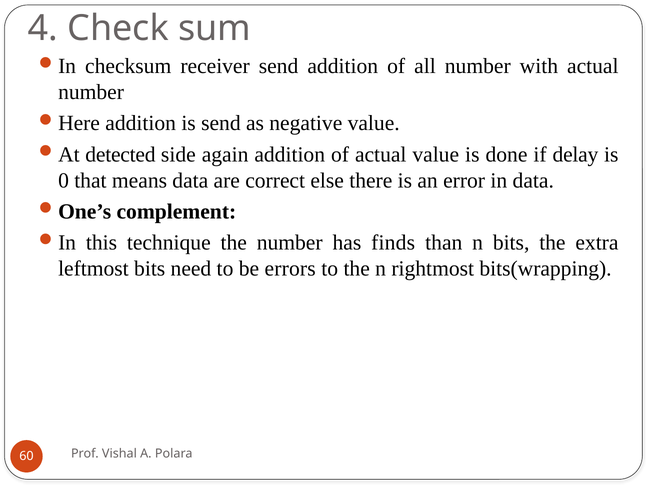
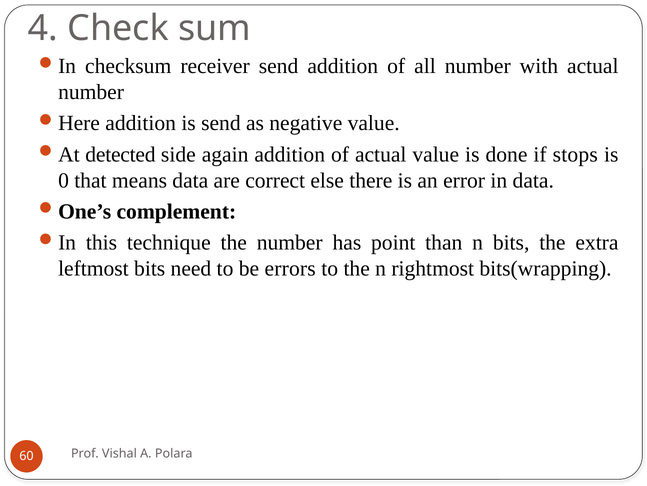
delay: delay -> stops
finds: finds -> point
